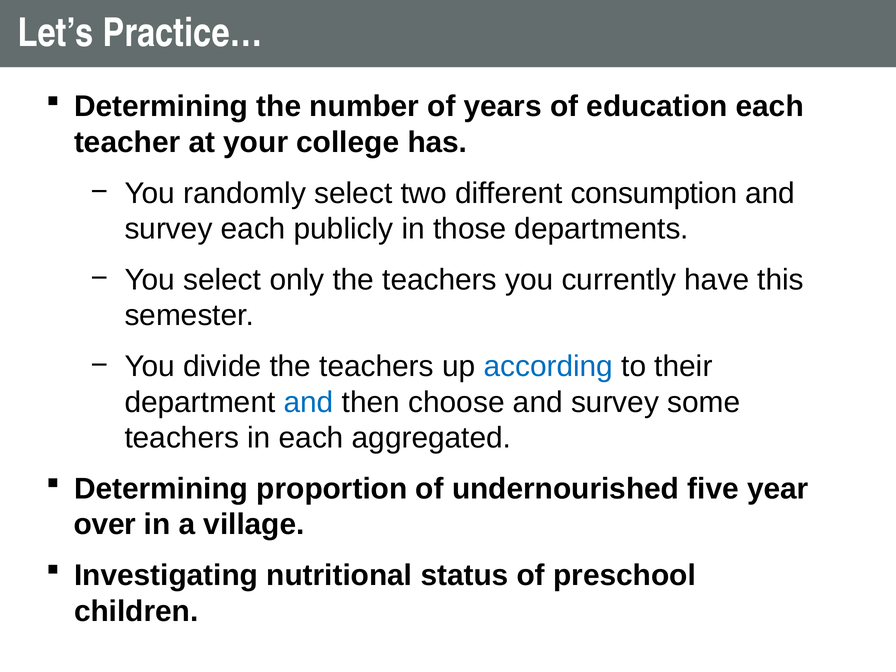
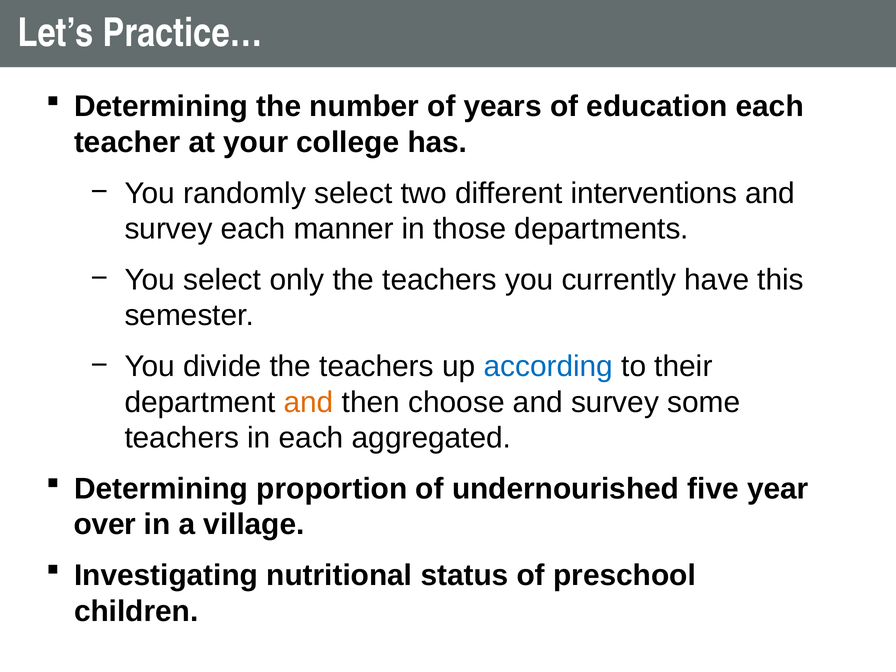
consumption: consumption -> interventions
publicly: publicly -> manner
and at (309, 402) colour: blue -> orange
